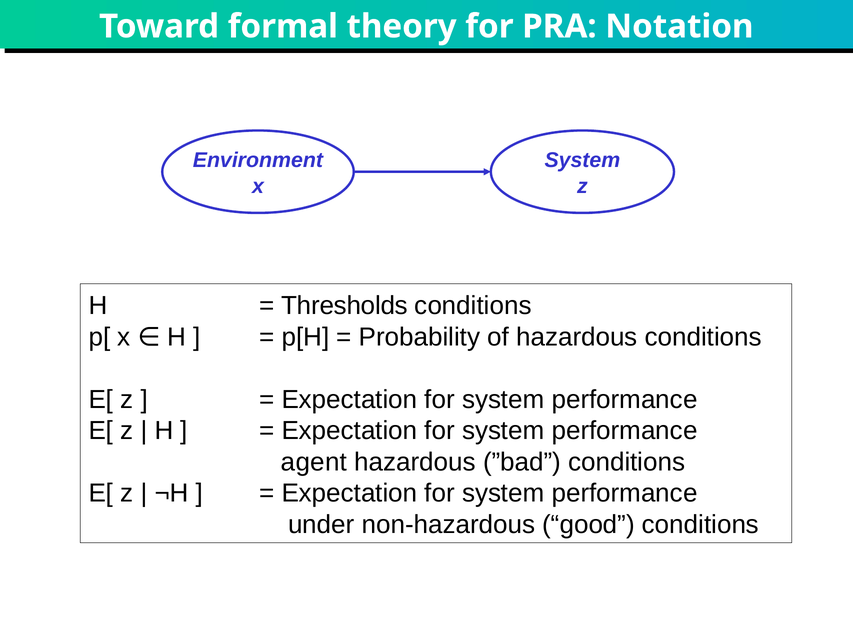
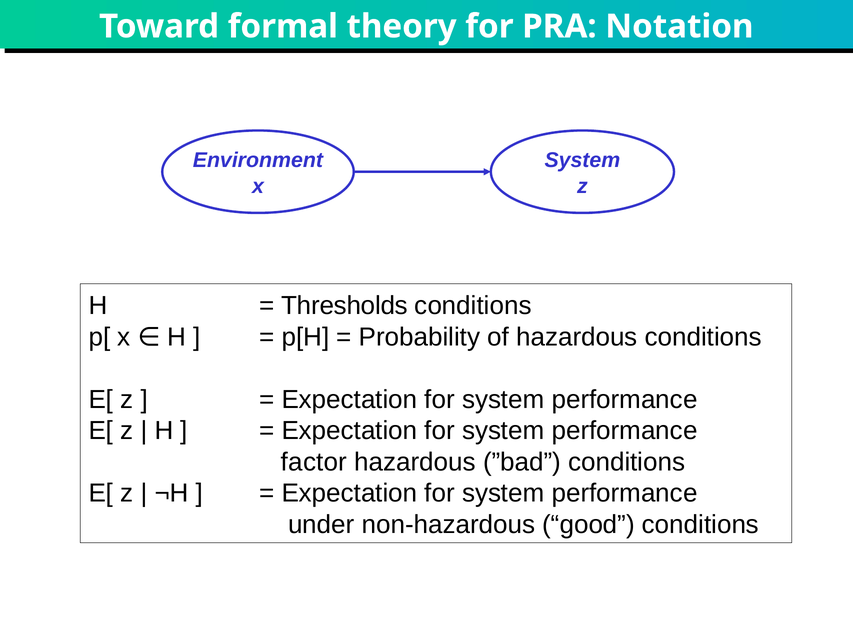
agent: agent -> factor
